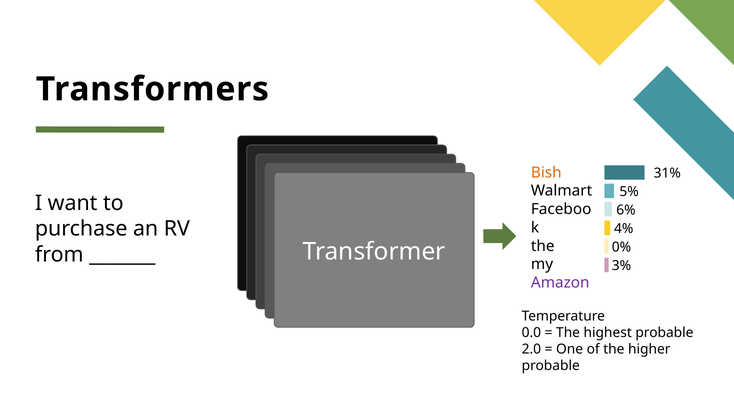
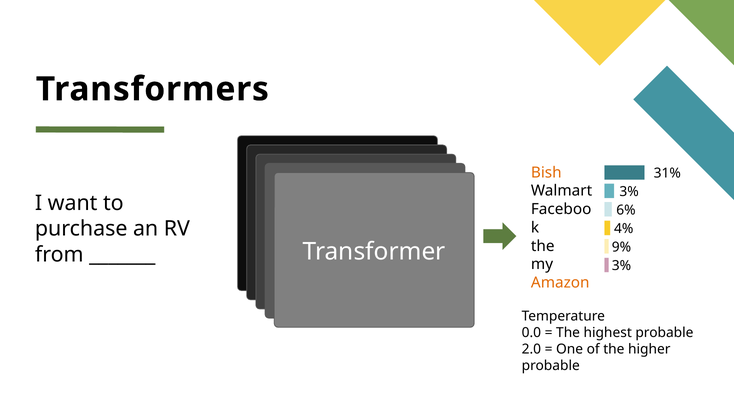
5% at (629, 192): 5% -> 3%
0%: 0% -> 9%
Amazon colour: purple -> orange
